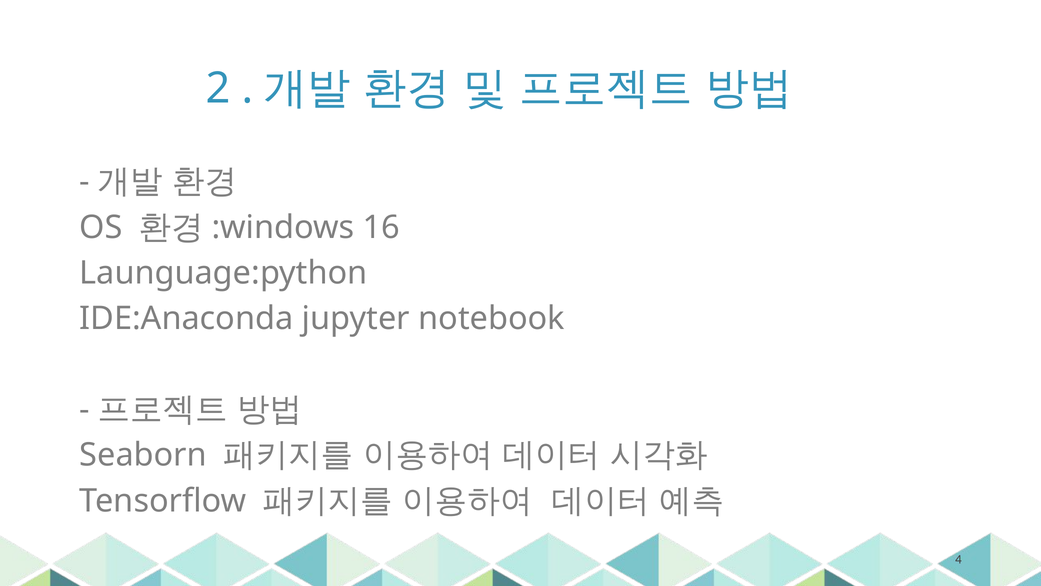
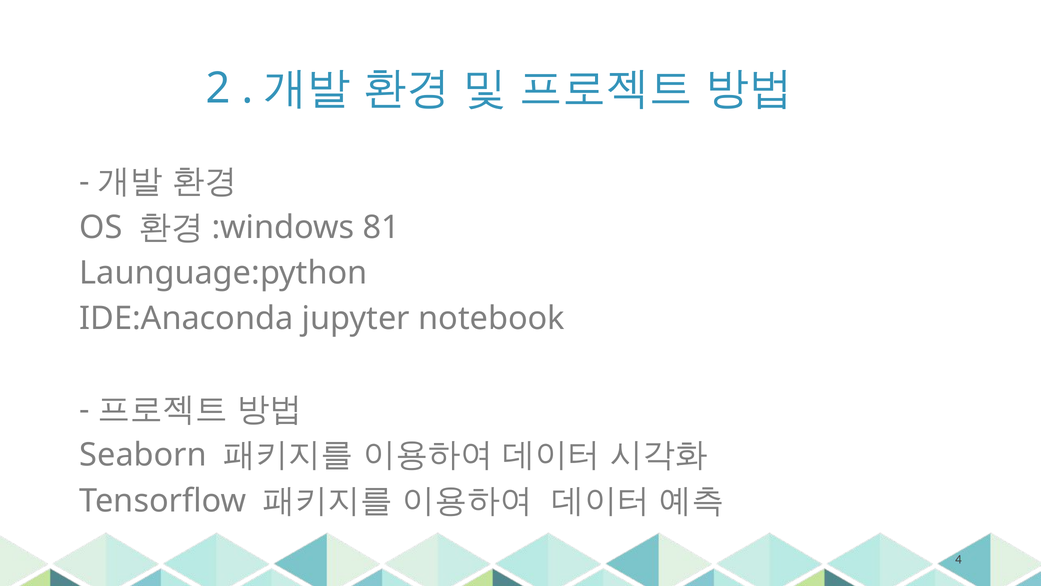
16: 16 -> 81
